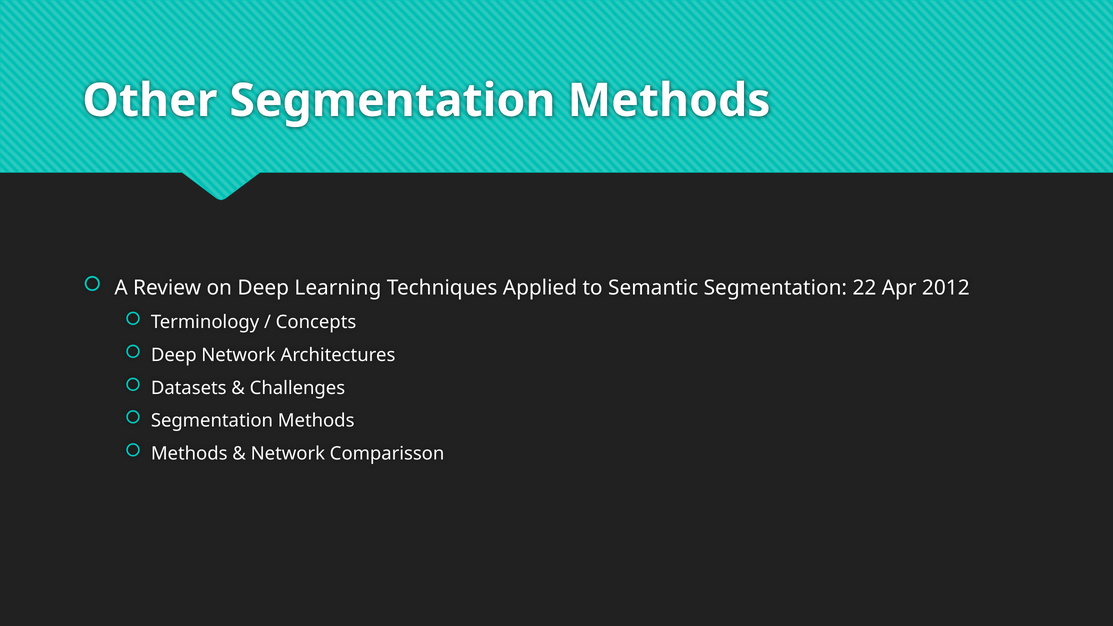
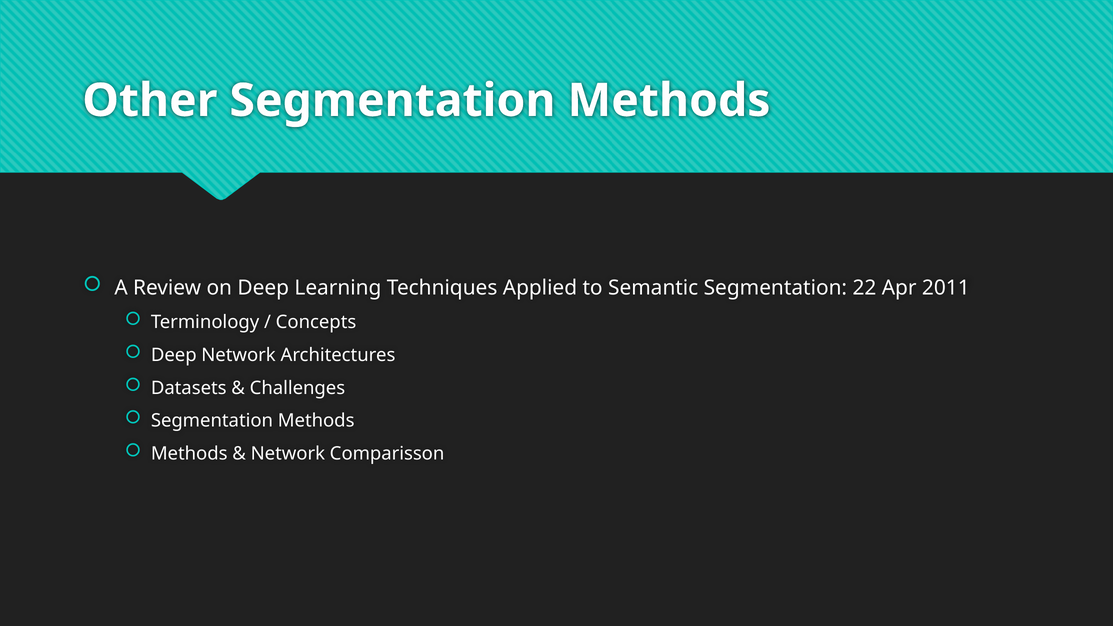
2012: 2012 -> 2011
